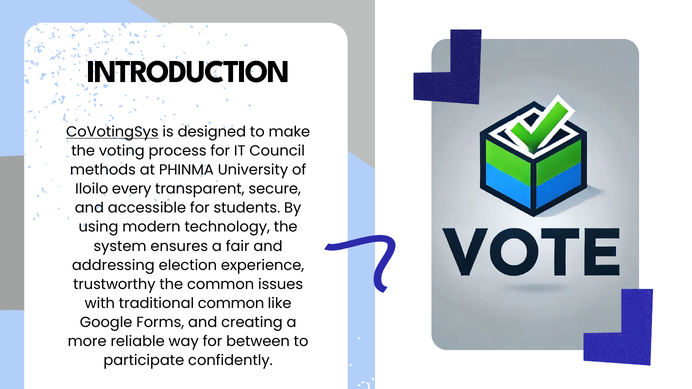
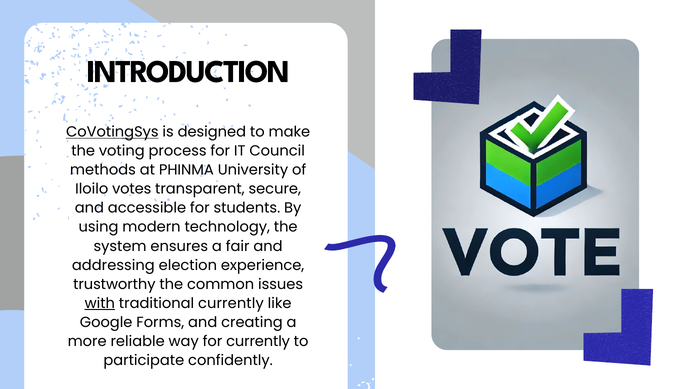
every: every -> votes
with underline: none -> present
traditional common: common -> currently
for between: between -> currently
